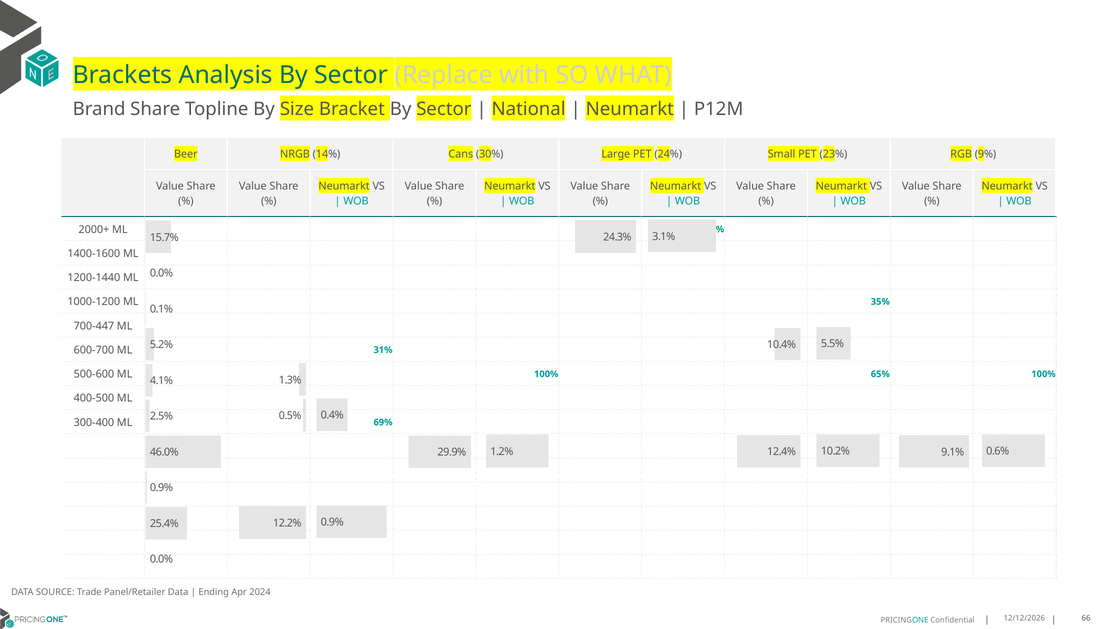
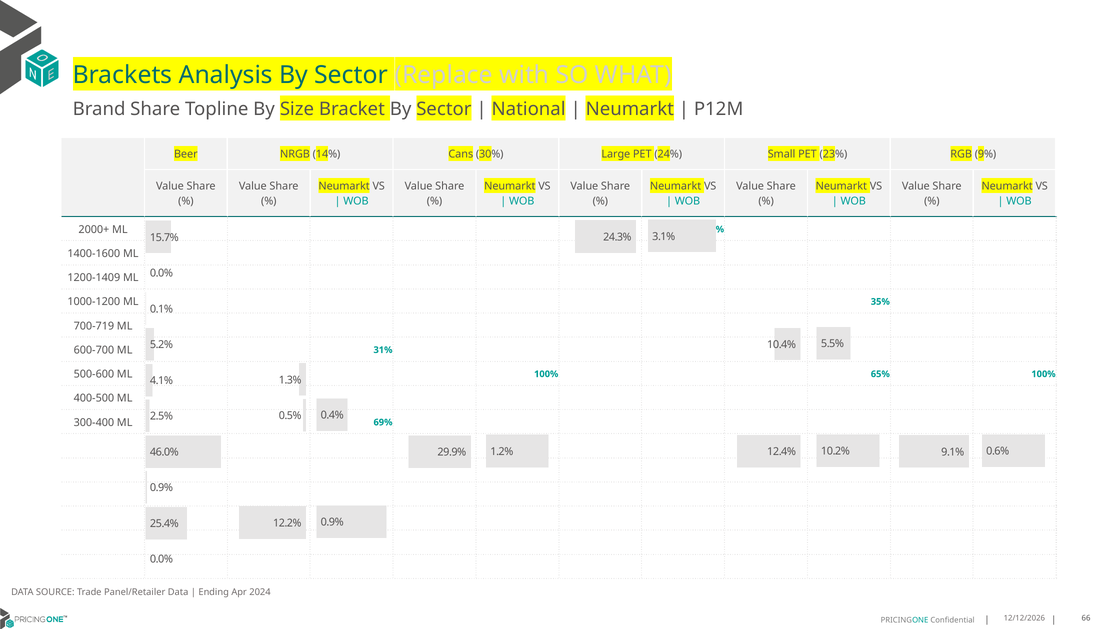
1200-1440: 1200-1440 -> 1200-1409
700-447: 700-447 -> 700-719
